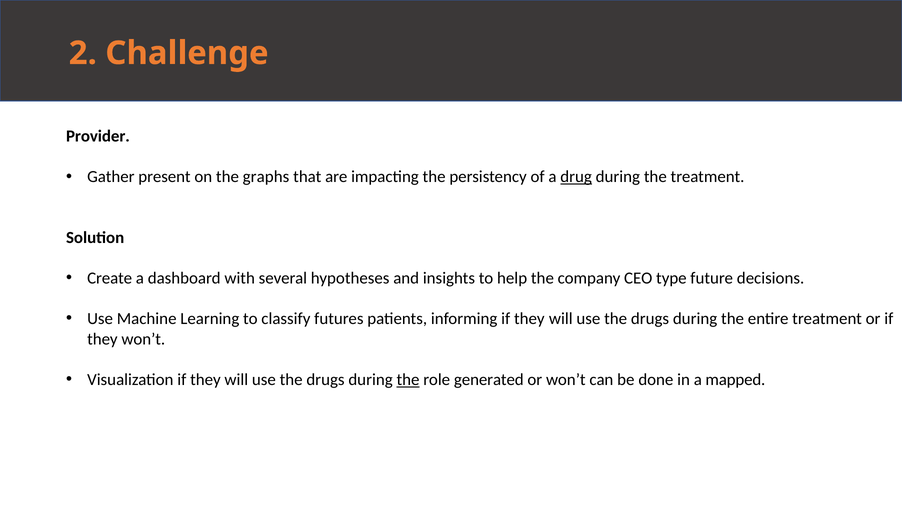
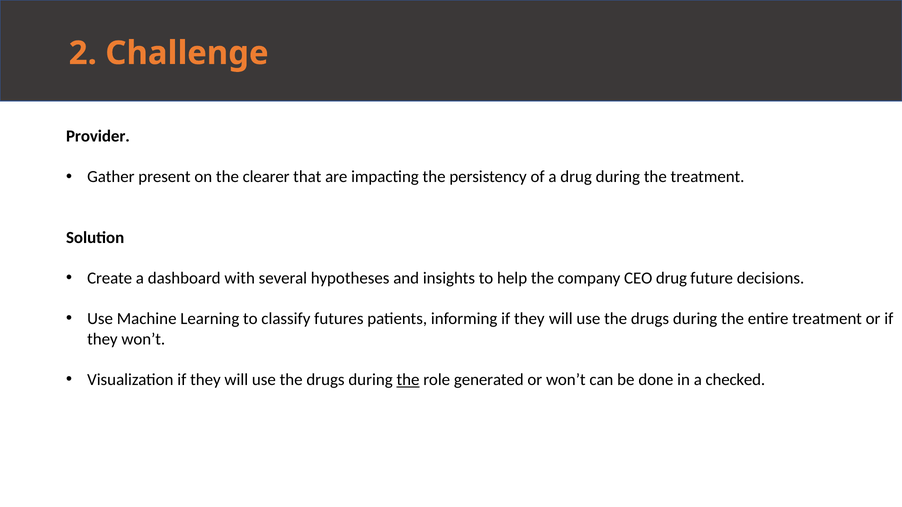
graphs: graphs -> clearer
drug at (576, 177) underline: present -> none
CEO type: type -> drug
mapped: mapped -> checked
